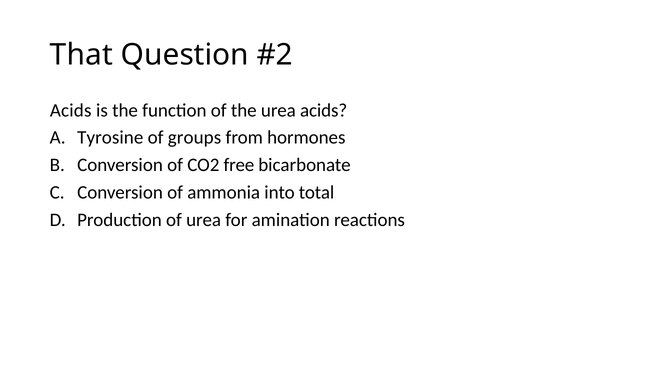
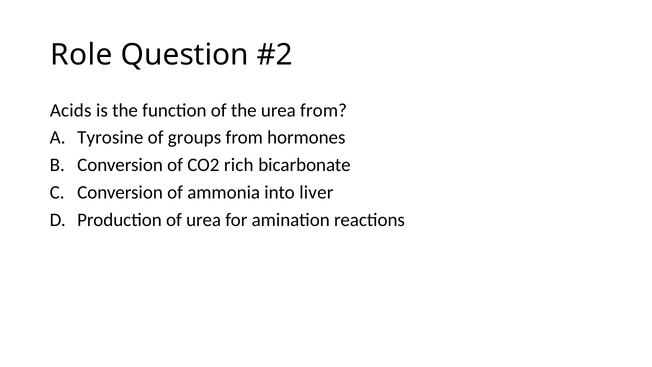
That: That -> Role
urea acids: acids -> from
free: free -> rich
total: total -> liver
